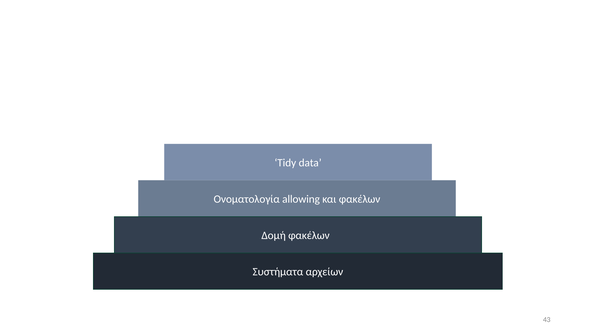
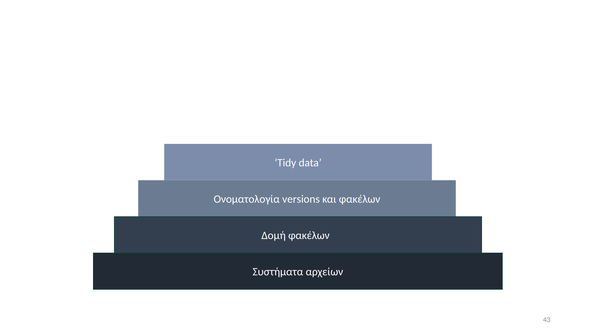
allowing: allowing -> versions
